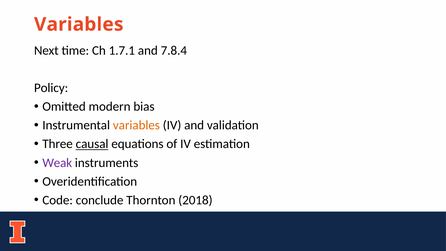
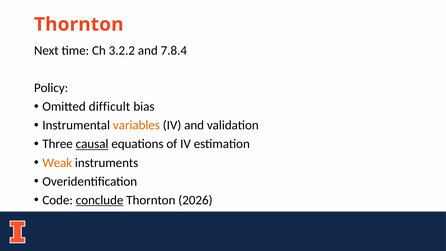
Variables at (79, 24): Variables -> Thornton
1.7.1: 1.7.1 -> 3.2.2
modern: modern -> difficult
Weak colour: purple -> orange
conclude underline: none -> present
2018: 2018 -> 2026
